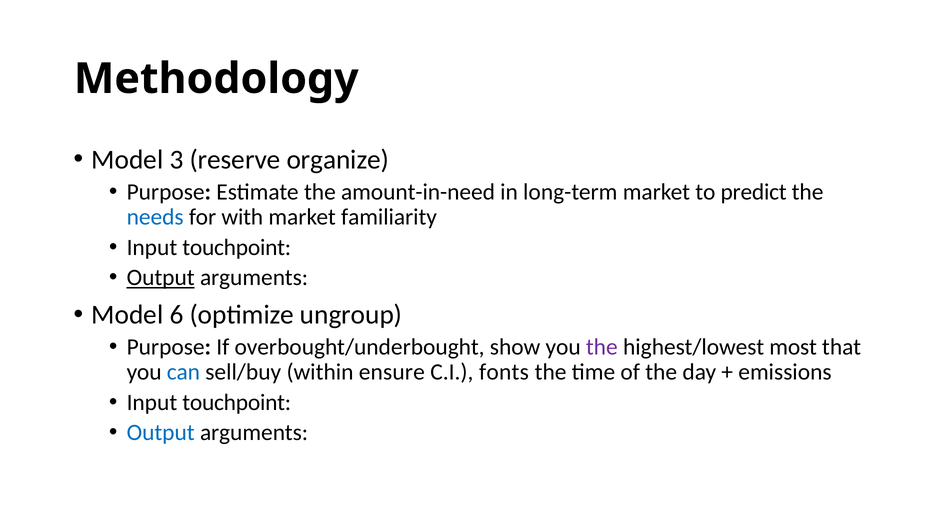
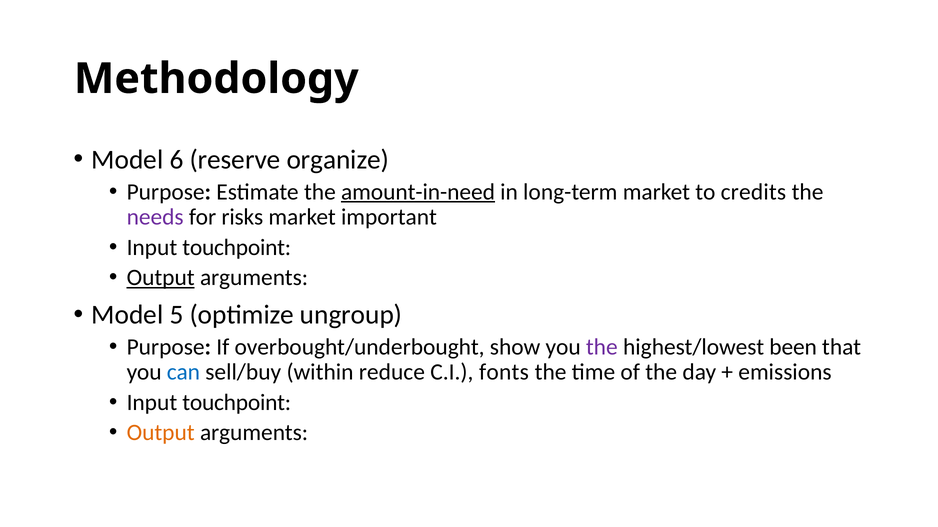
3: 3 -> 6
amount-in-need underline: none -> present
predict: predict -> credits
needs colour: blue -> purple
with: with -> risks
familiarity: familiarity -> important
6: 6 -> 5
most: most -> been
ensure: ensure -> reduce
Output at (161, 433) colour: blue -> orange
